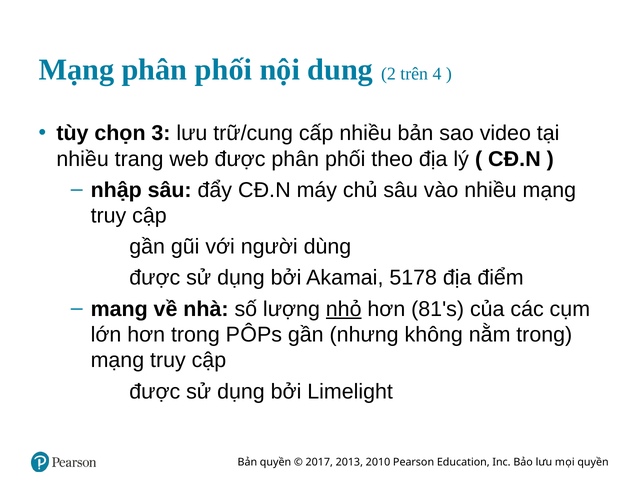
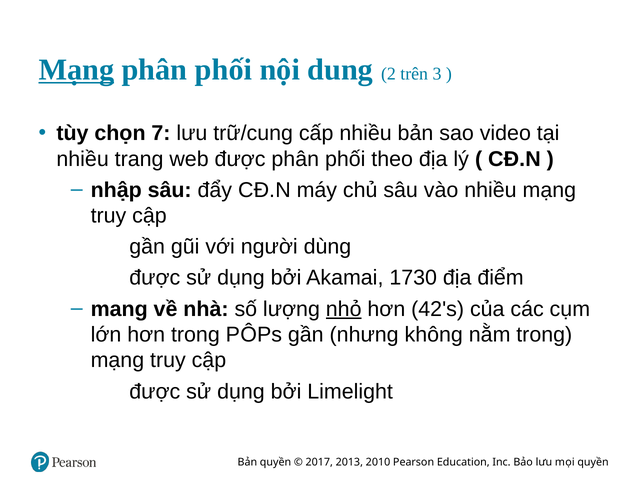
Mạng at (76, 70) underline: none -> present
4: 4 -> 3
3: 3 -> 7
5178: 5178 -> 1730
81's: 81's -> 42's
